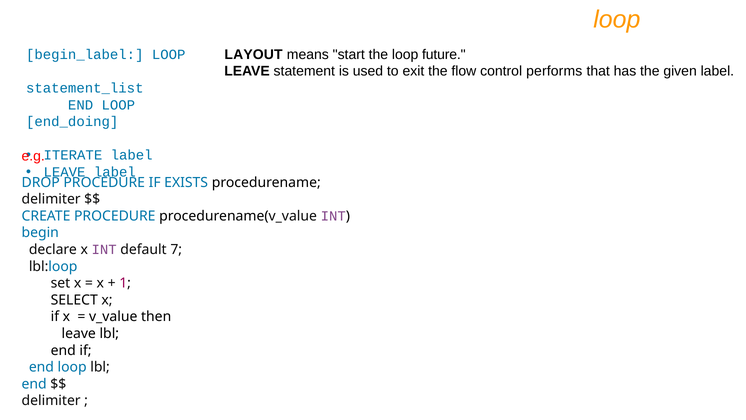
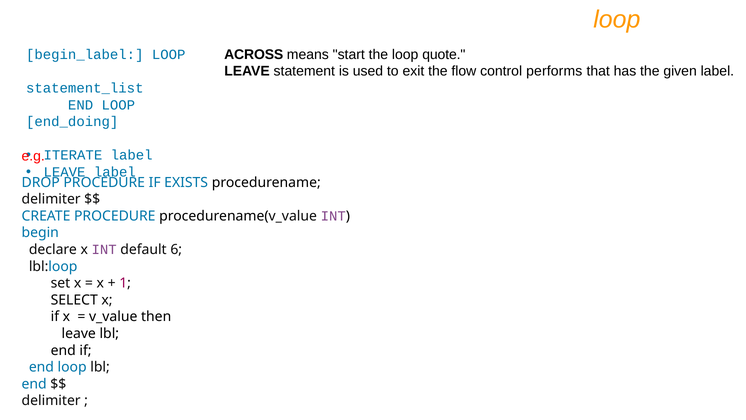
LAYOUT: LAYOUT -> ACROSS
future: future -> quote
7: 7 -> 6
